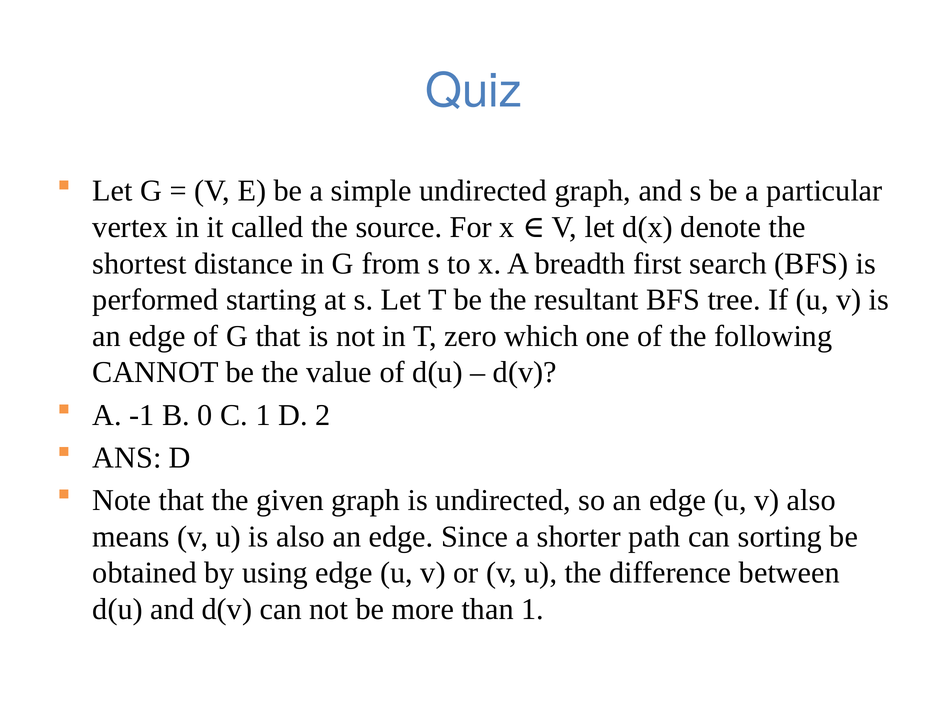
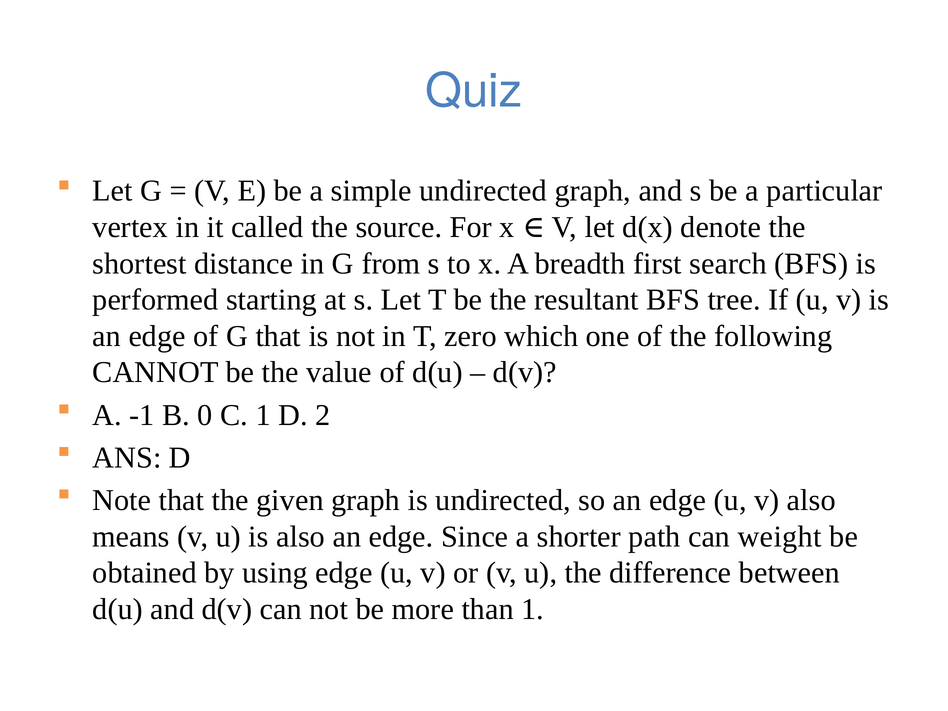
sorting: sorting -> weight
